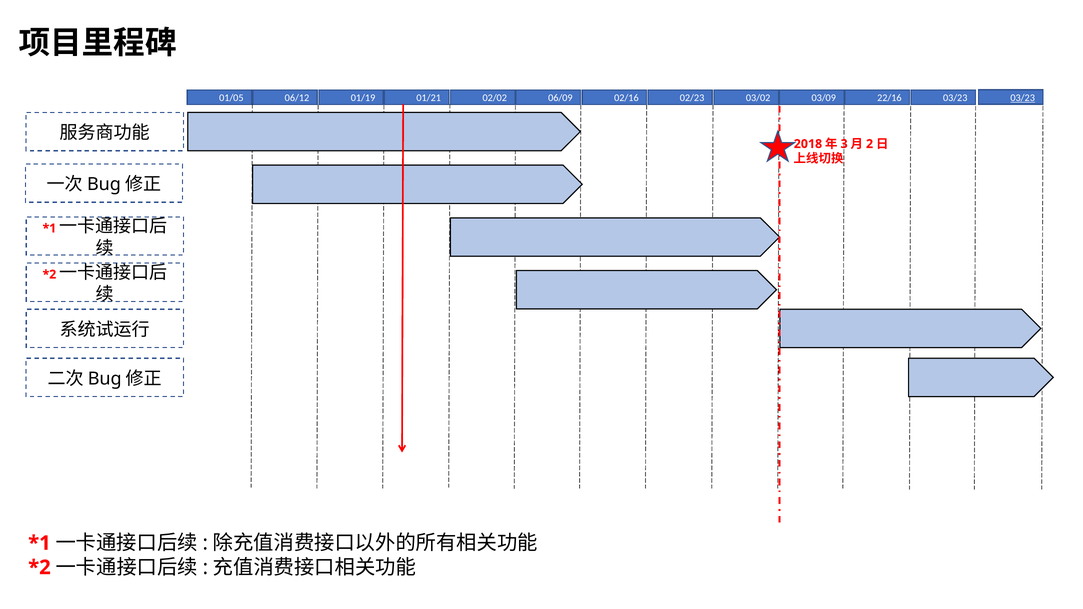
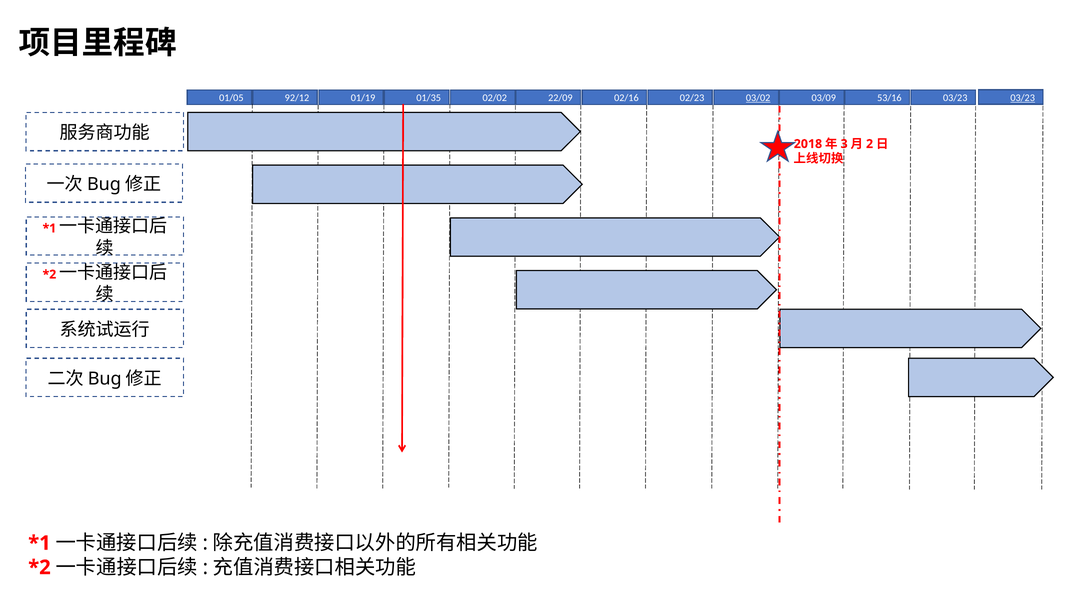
06/12: 06/12 -> 92/12
01/21: 01/21 -> 01/35
06/09: 06/09 -> 22/09
03/02 underline: none -> present
22/16: 22/16 -> 53/16
